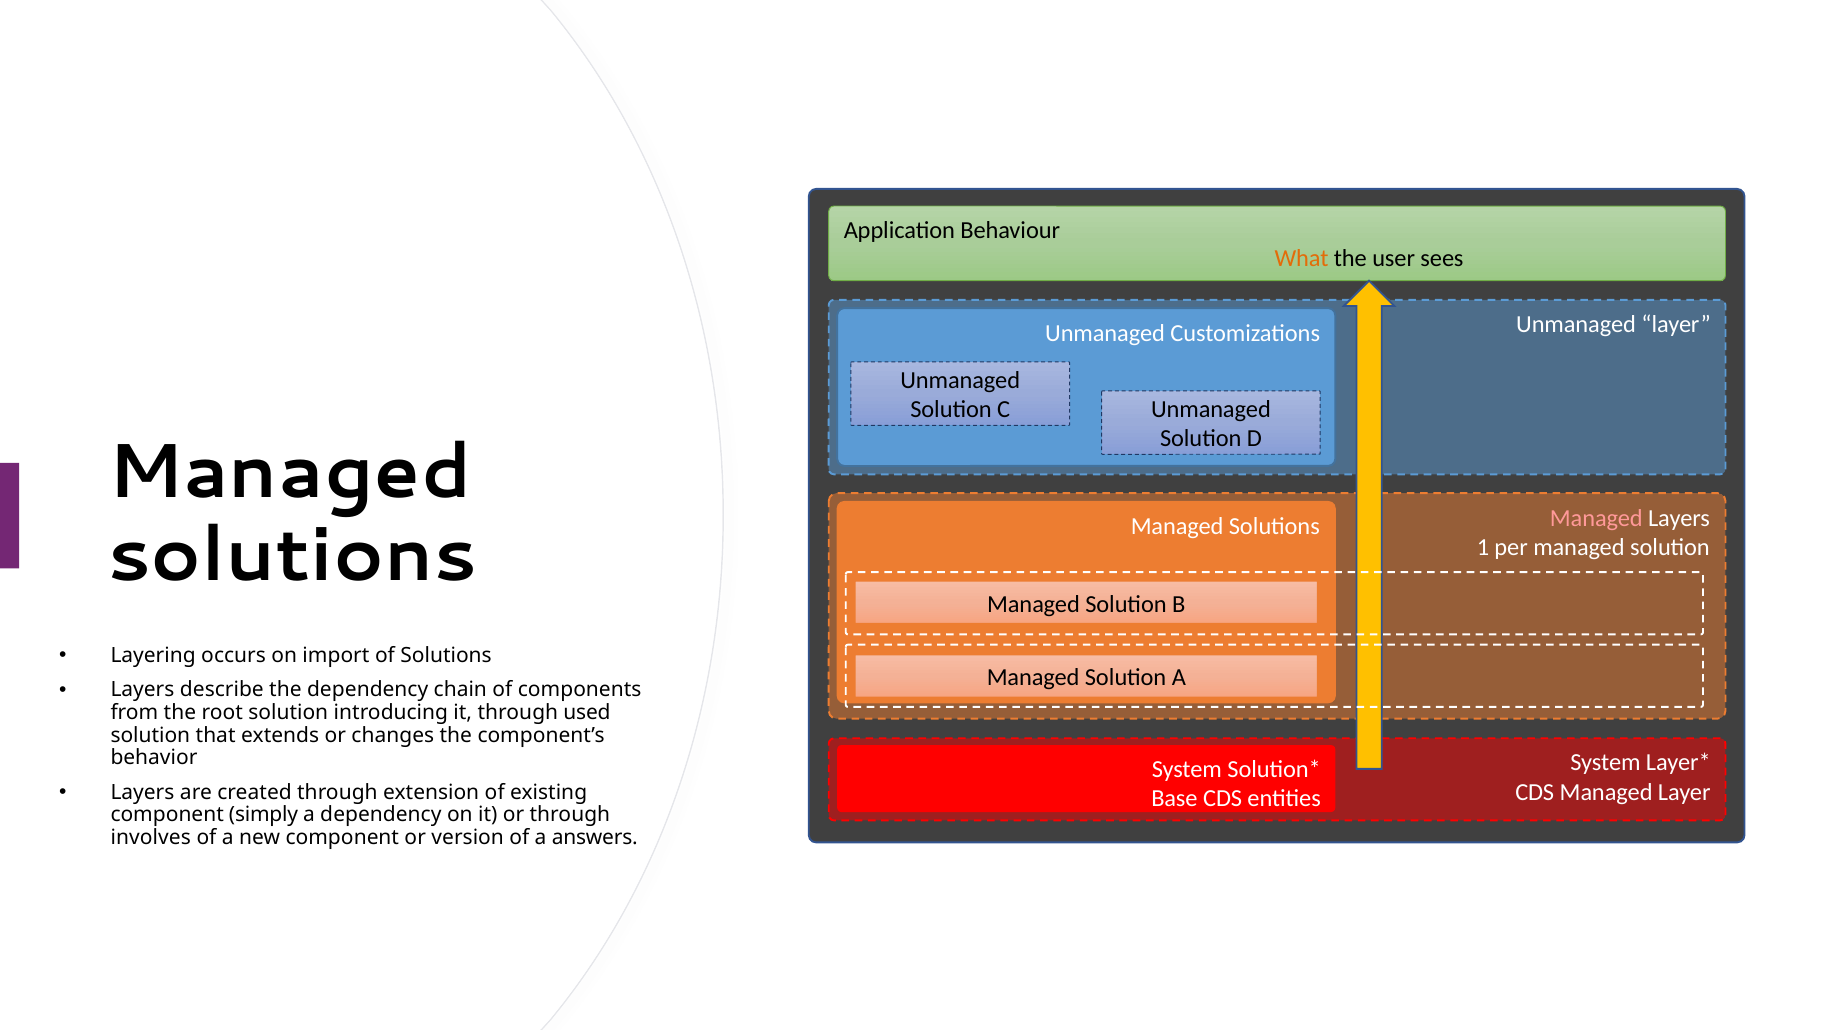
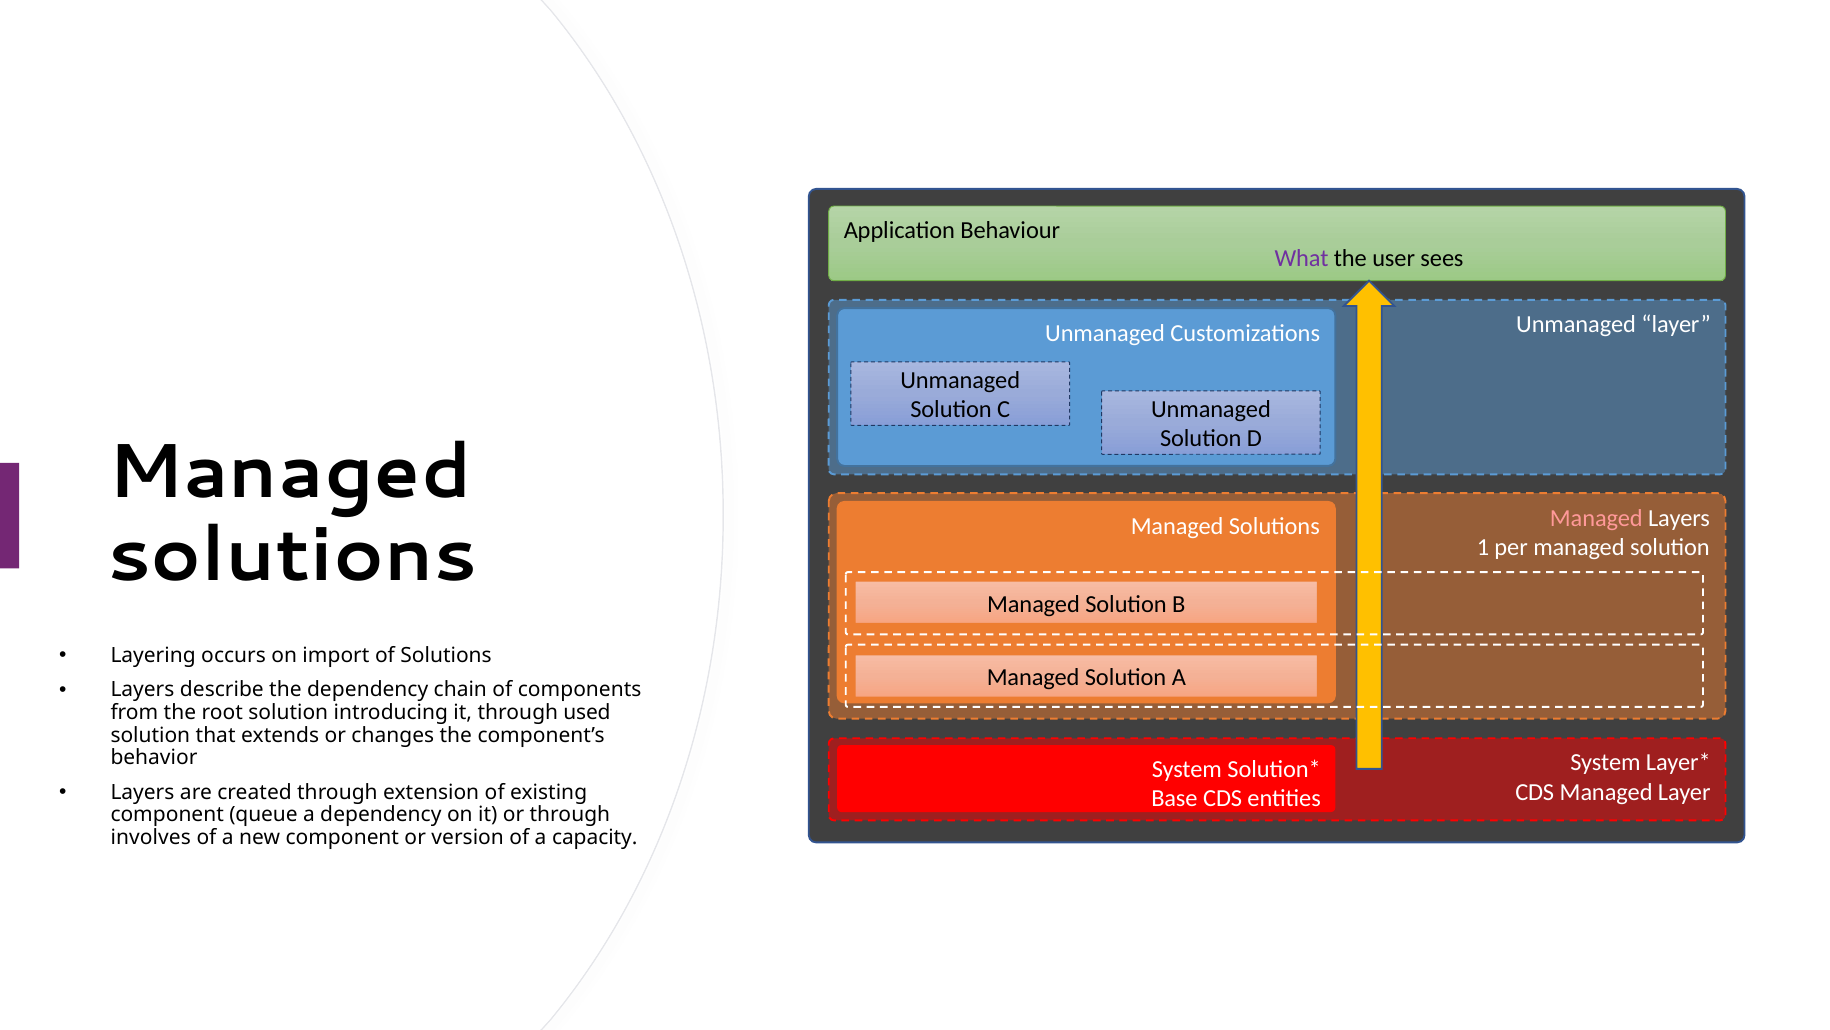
What colour: orange -> purple
simply: simply -> queue
answers: answers -> capacity
